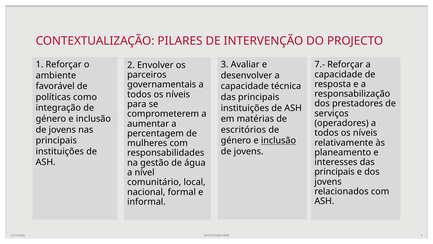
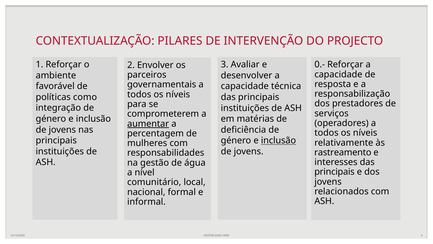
7.-: 7.- -> 0.-
aumentar underline: none -> present
escritórios: escritórios -> deficiência
planeamento: planeamento -> rastreamento
